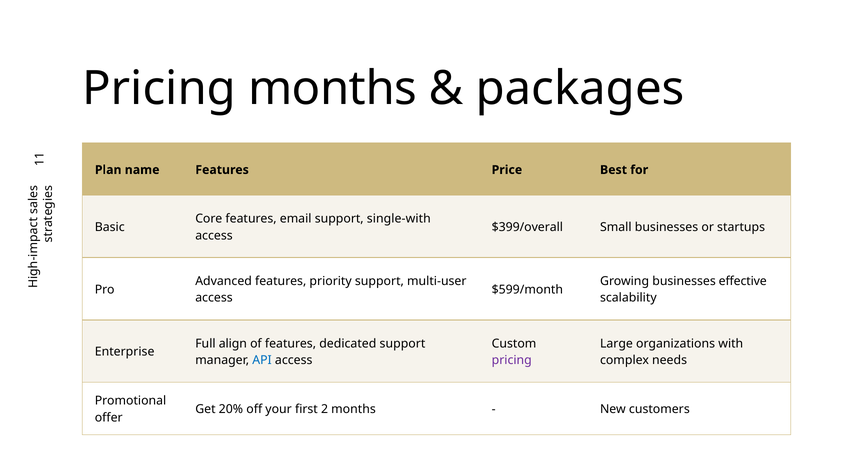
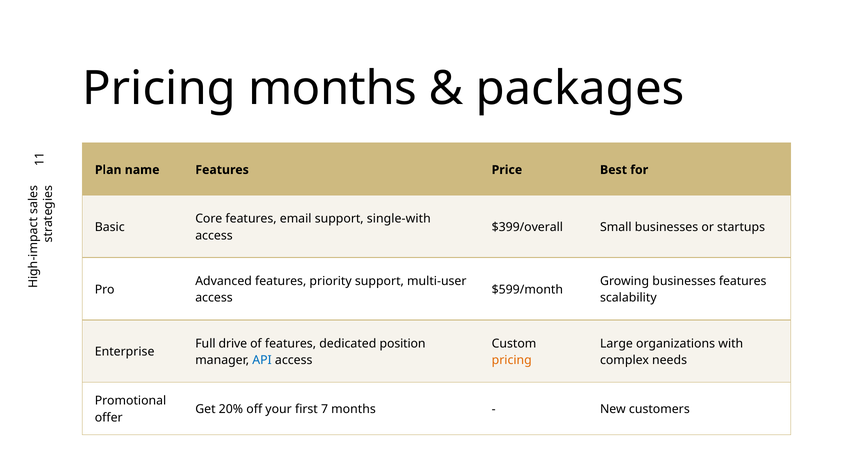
businesses effective: effective -> features
align: align -> drive
dedicated support: support -> position
pricing at (512, 360) colour: purple -> orange
2: 2 -> 7
